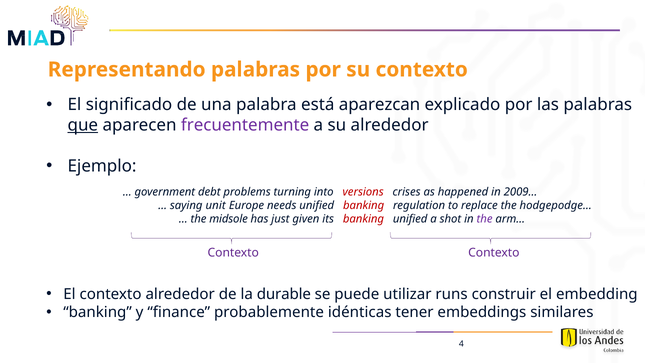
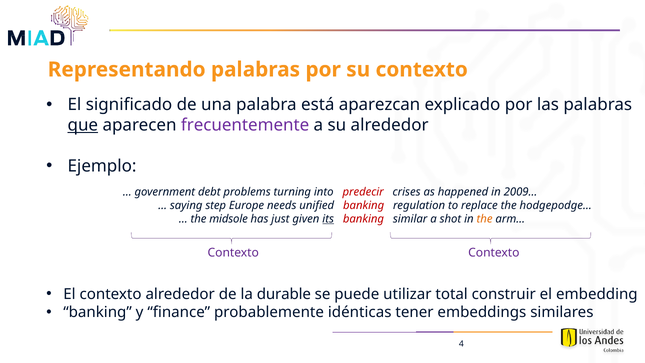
versions: versions -> predecir
unit: unit -> step
its underline: none -> present
banking unified: unified -> similar
the at (485, 219) colour: purple -> orange
runs: runs -> total
